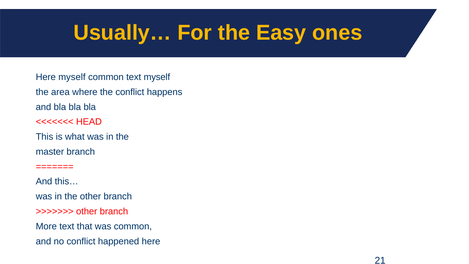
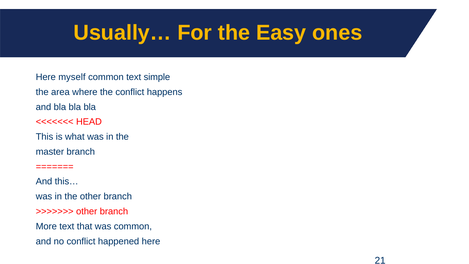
text myself: myself -> simple
